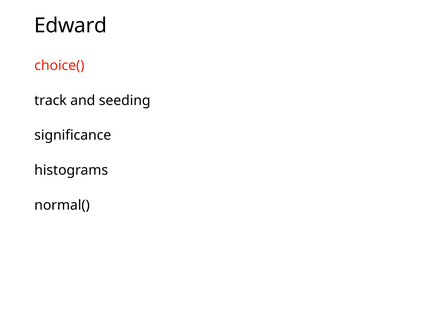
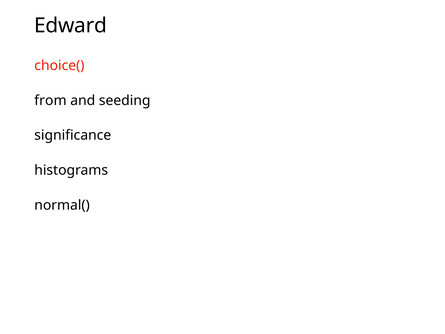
track: track -> from
